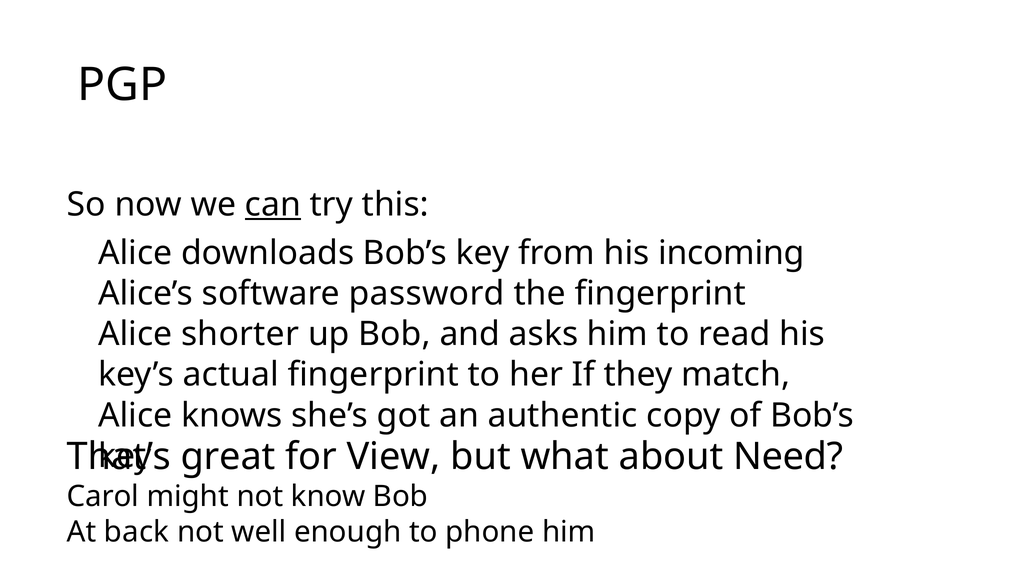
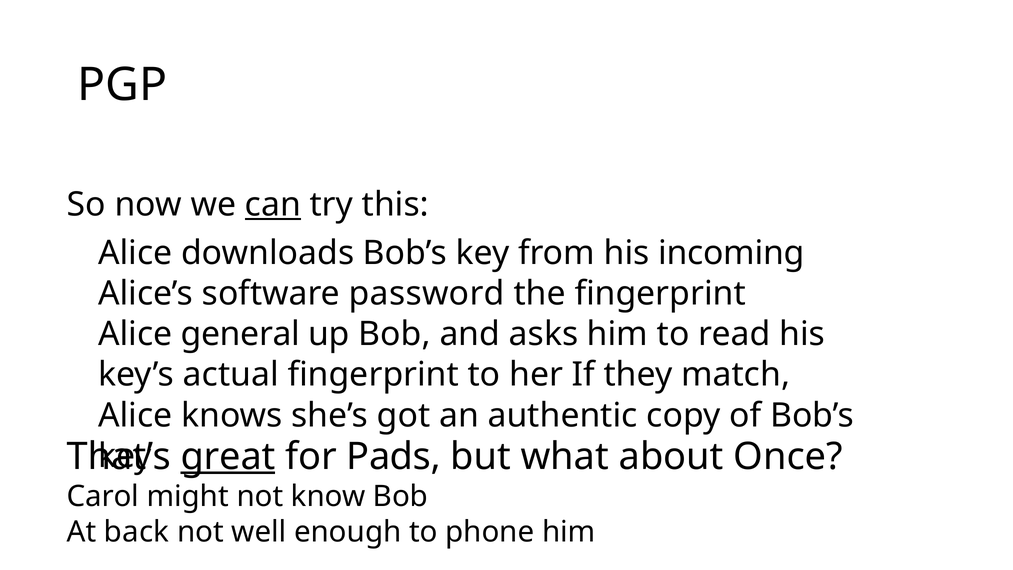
shorter: shorter -> general
great underline: none -> present
View: View -> Pads
Need: Need -> Once
